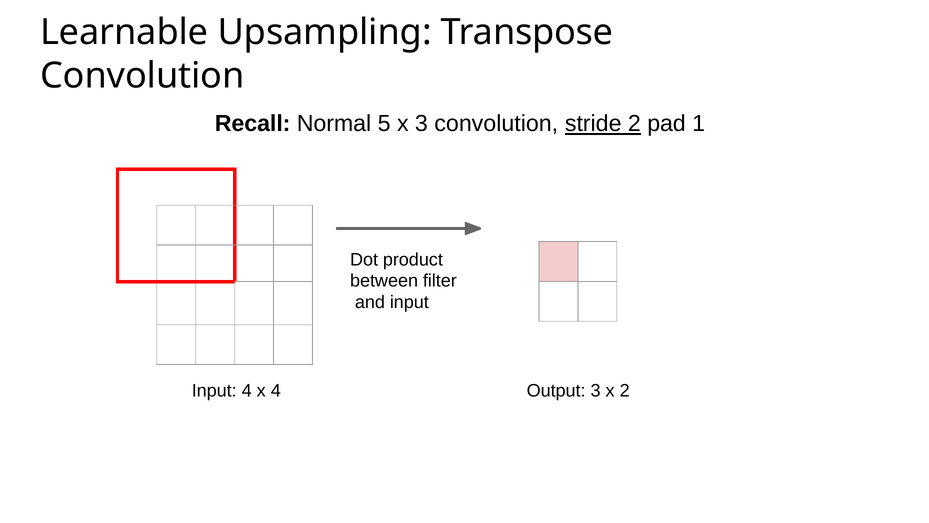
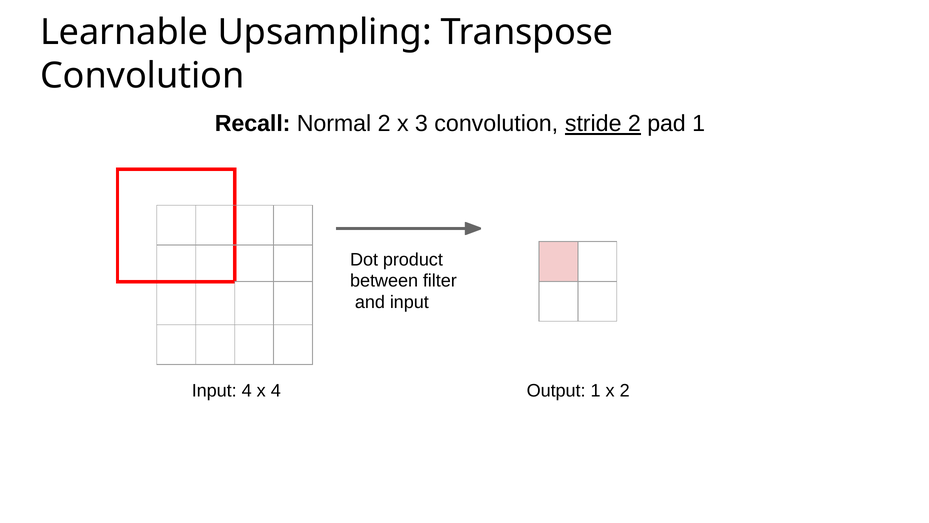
Normal 5: 5 -> 2
Output 3: 3 -> 1
